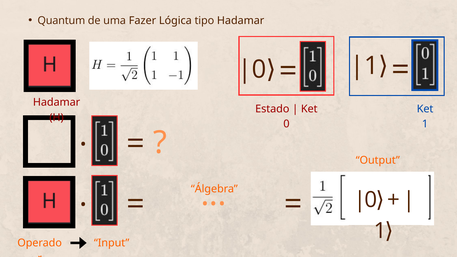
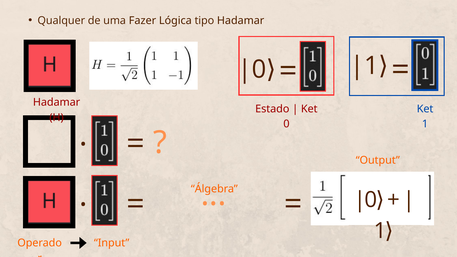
Quantum: Quantum -> Qualquer
